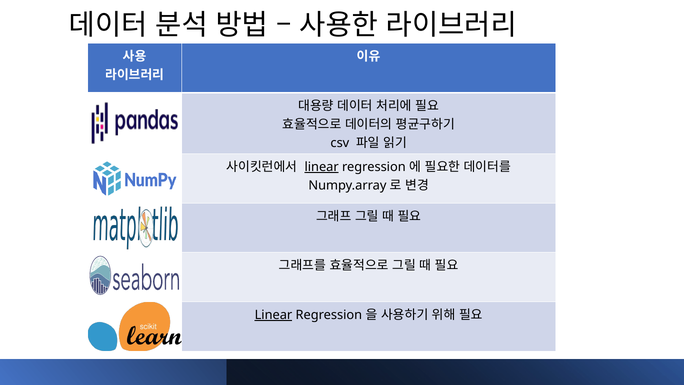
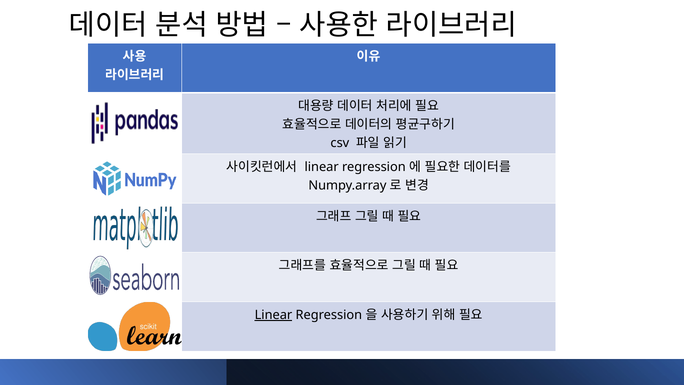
linear at (322, 167) underline: present -> none
